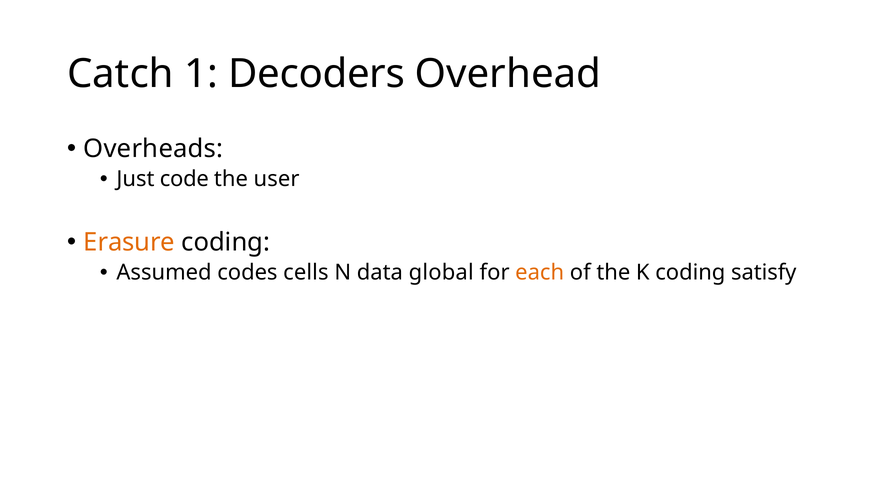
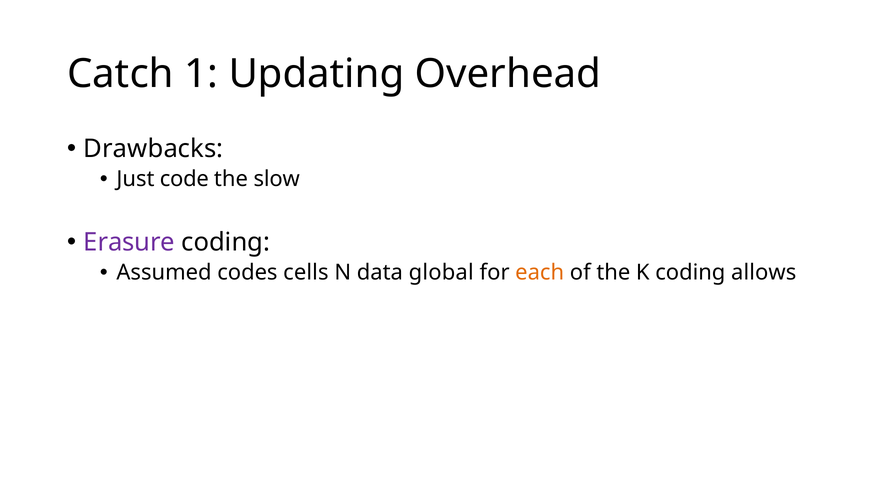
Decoders: Decoders -> Updating
Overheads: Overheads -> Drawbacks
user: user -> slow
Erasure colour: orange -> purple
satisfy: satisfy -> allows
